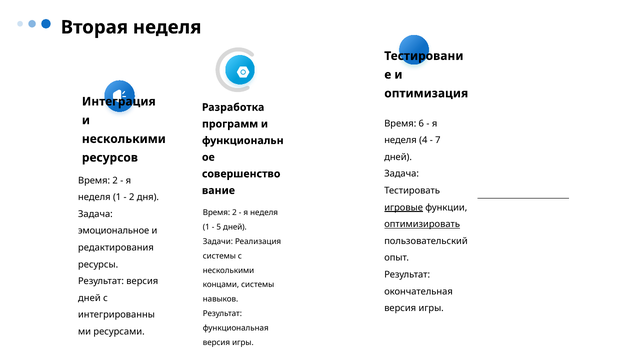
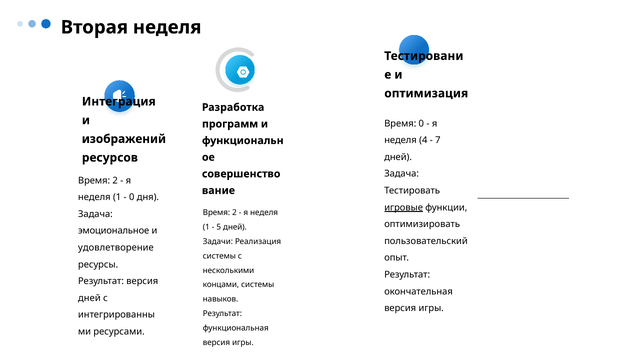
Время 6: 6 -> 0
несколькими at (124, 139): несколькими -> изображений
2 at (132, 197): 2 -> 0
оптимизировать underline: present -> none
редактирования: редактирования -> удовлетворение
